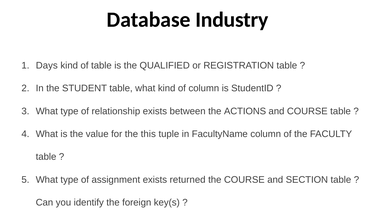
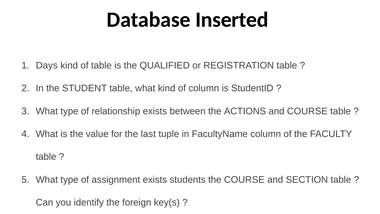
Industry: Industry -> Inserted
this: this -> last
returned: returned -> students
